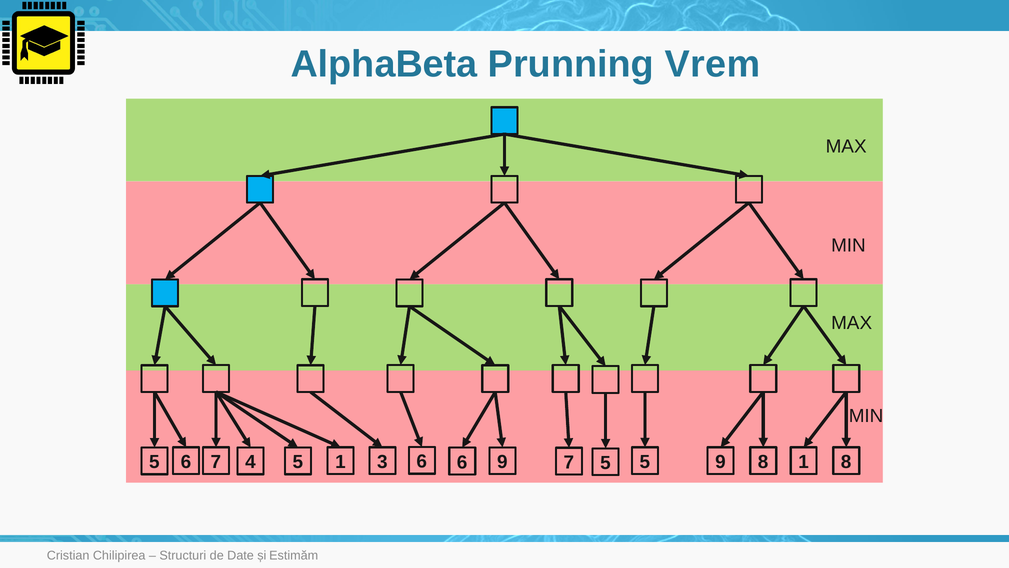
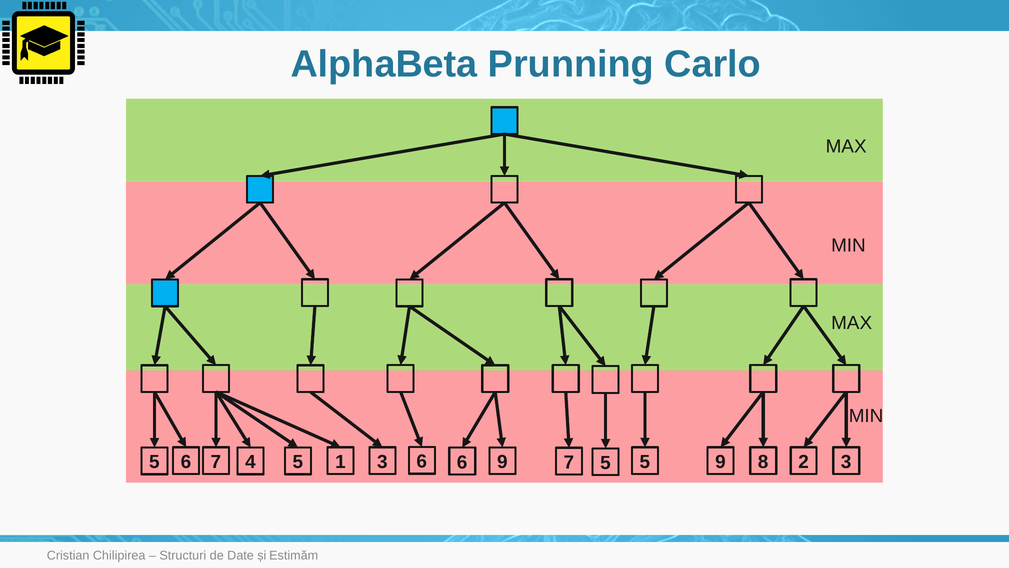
Vrem: Vrem -> Carlo
9 1: 1 -> 2
9 8: 8 -> 3
